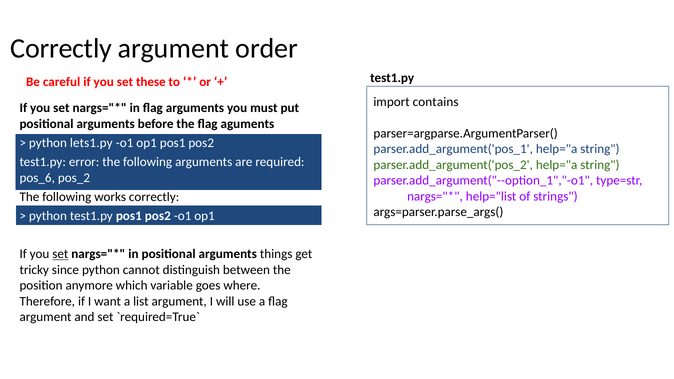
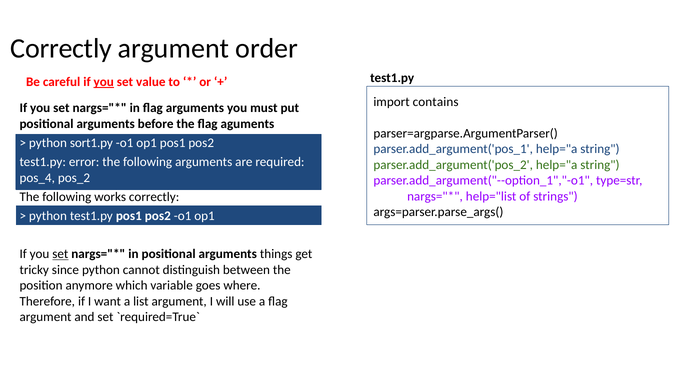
you at (104, 82) underline: none -> present
these: these -> value
lets1.py: lets1.py -> sort1.py
pos_6: pos_6 -> pos_4
